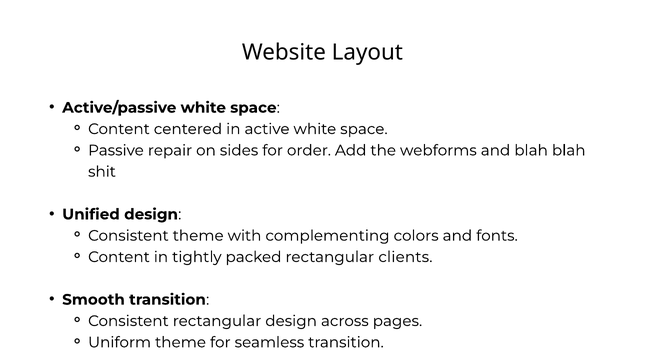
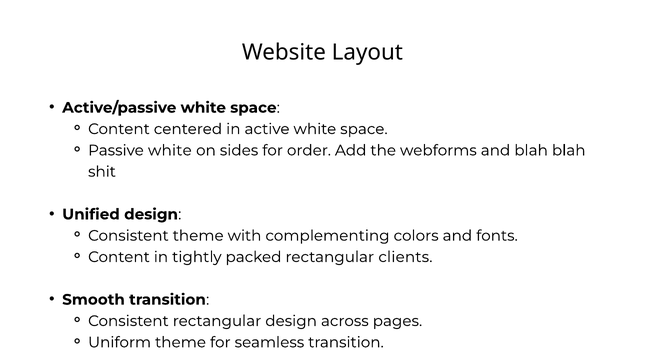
Passive repair: repair -> white
